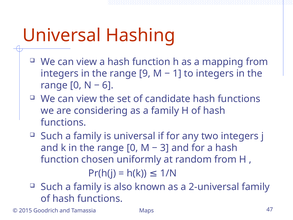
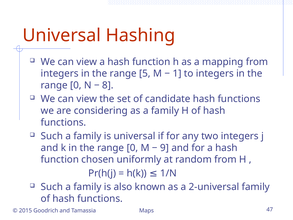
9: 9 -> 5
6: 6 -> 8
3: 3 -> 9
